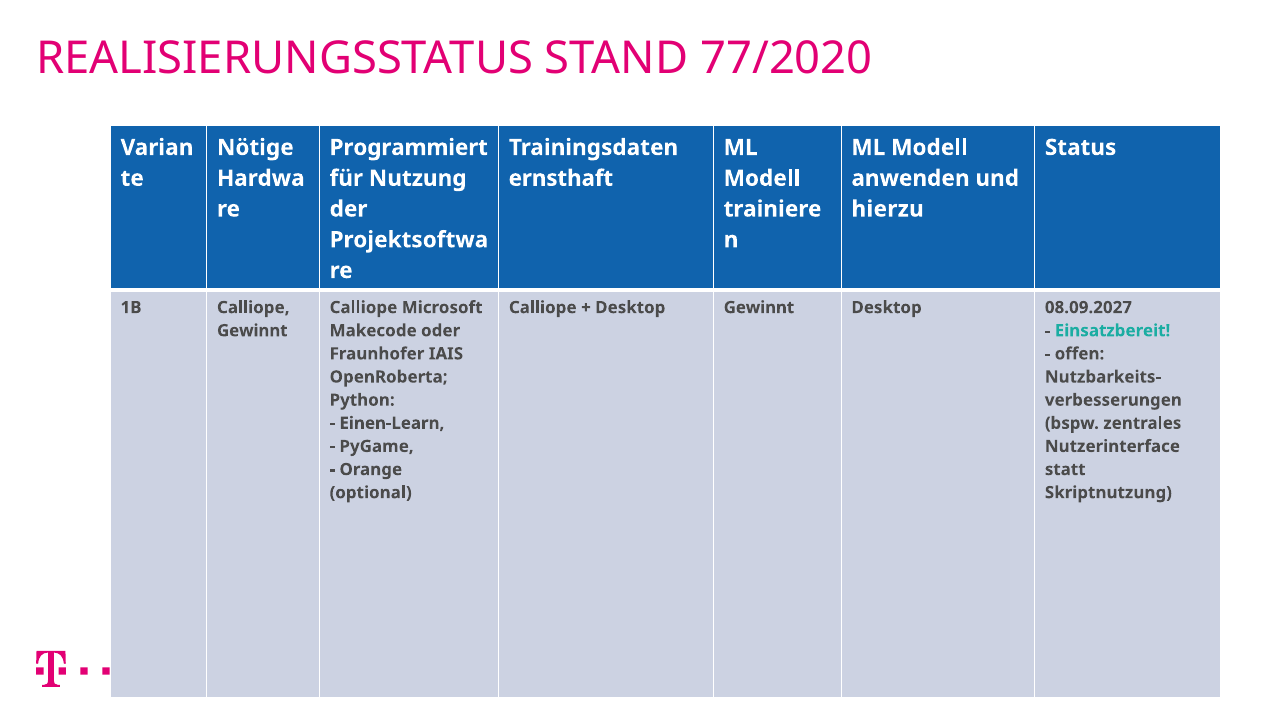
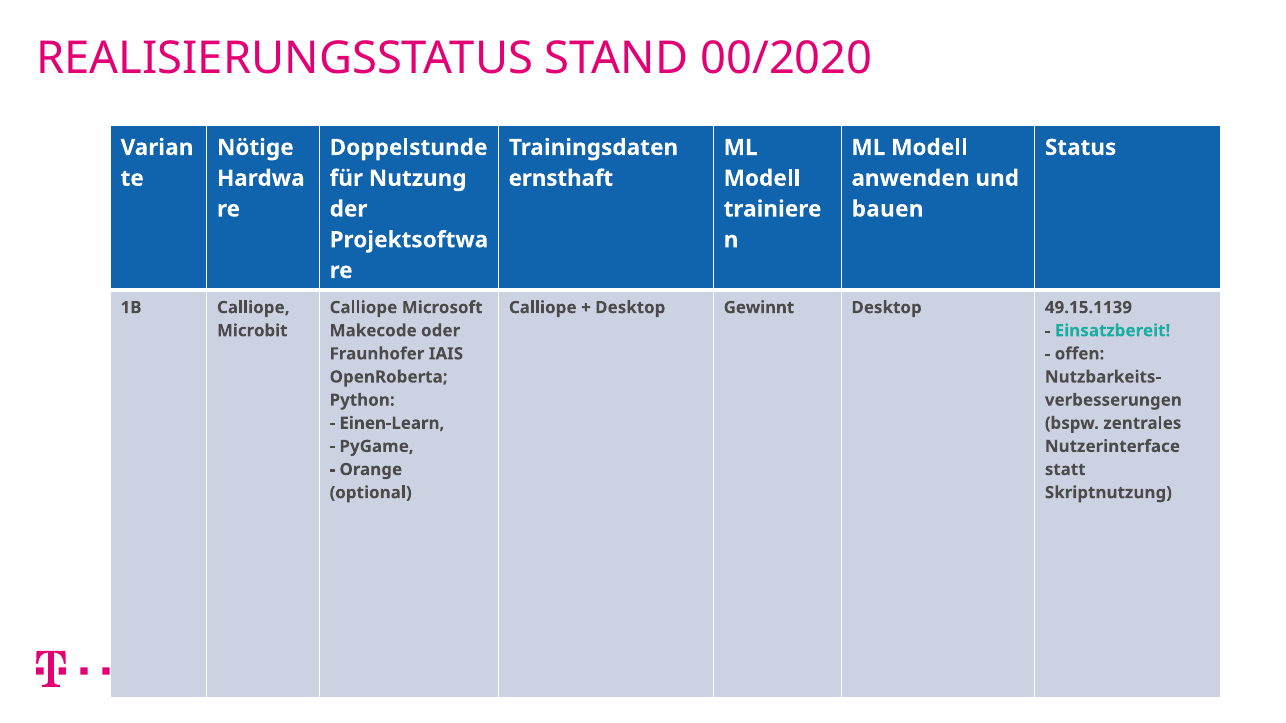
77/2020: 77/2020 -> 00/2020
Programmiert: Programmiert -> Doppelstunde
hierzu: hierzu -> bauen
08.09.2027: 08.09.2027 -> 49.15.1139
Gewinnt at (252, 331): Gewinnt -> Microbit
